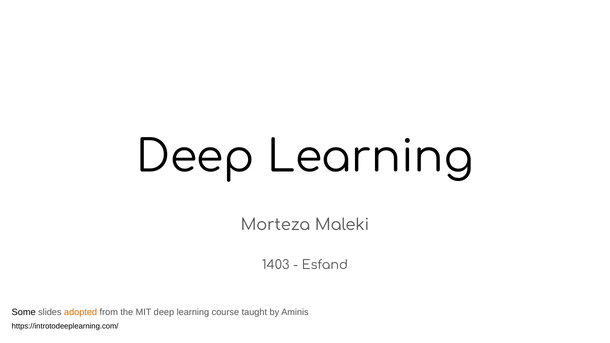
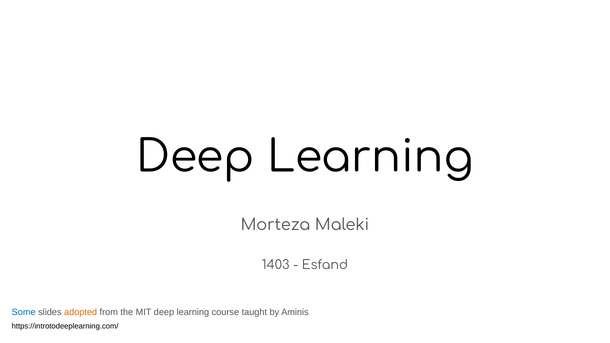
Some colour: black -> blue
